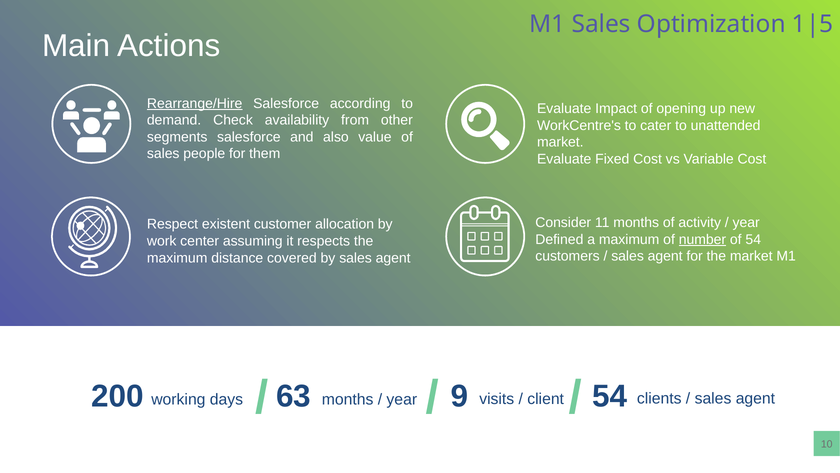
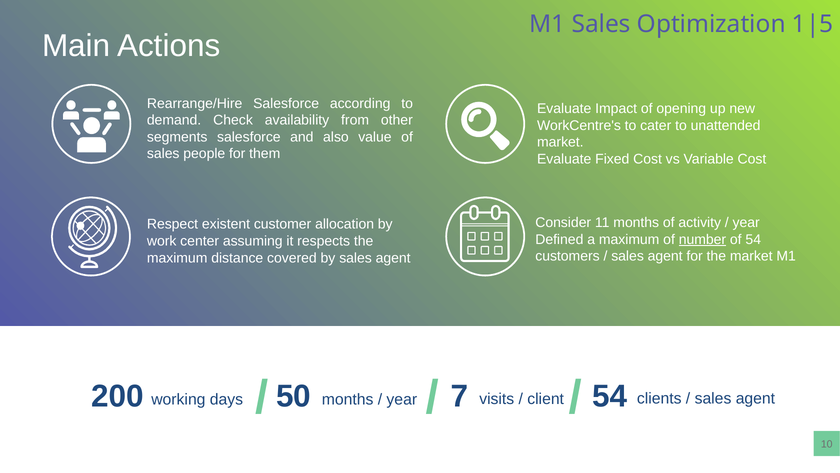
Rearrange/Hire underline: present -> none
63: 63 -> 50
9: 9 -> 7
